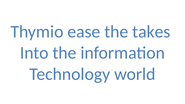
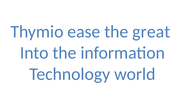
takes: takes -> great
